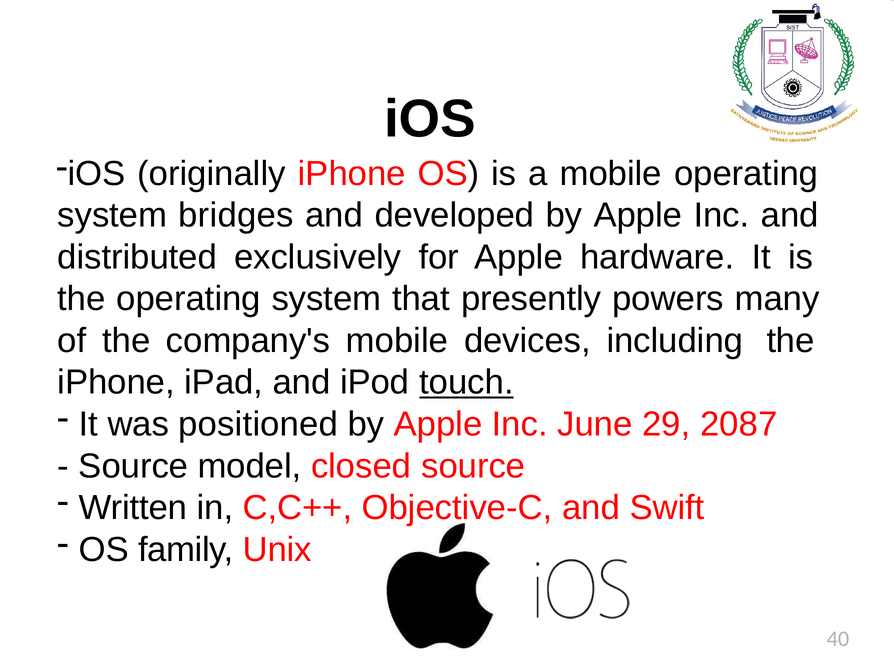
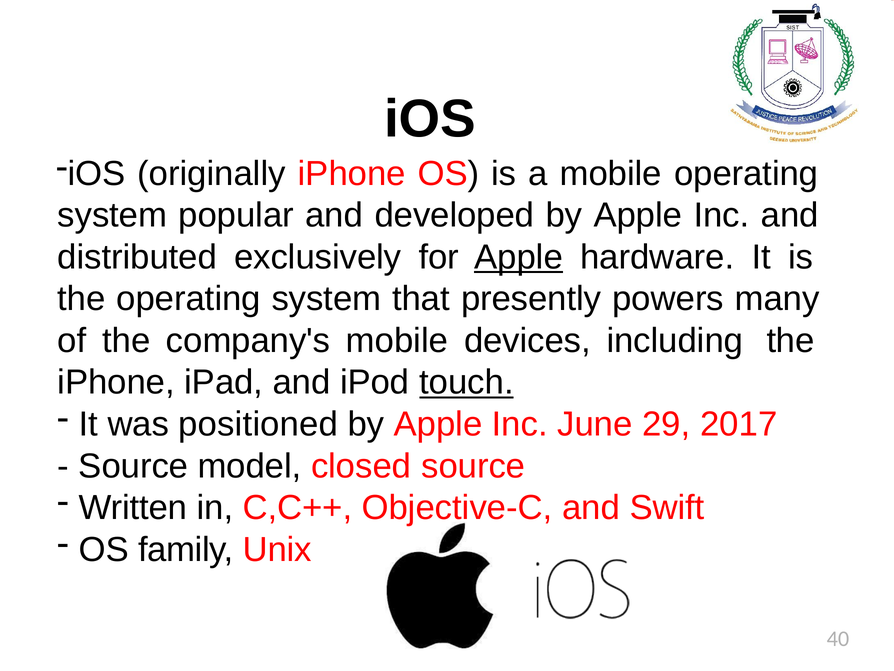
bridges: bridges -> popular
Apple at (519, 257) underline: none -> present
2087: 2087 -> 2017
